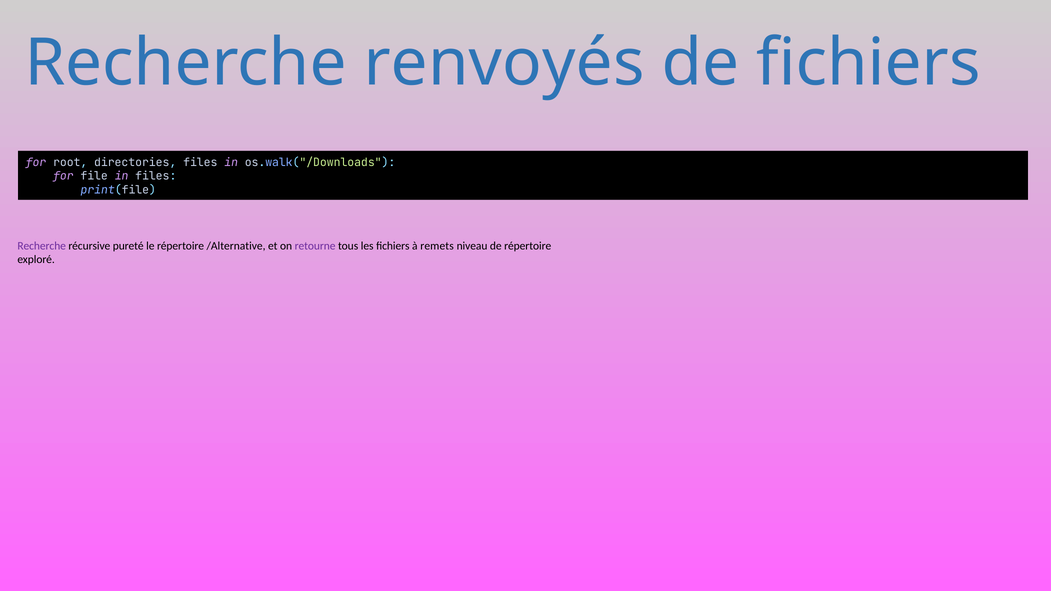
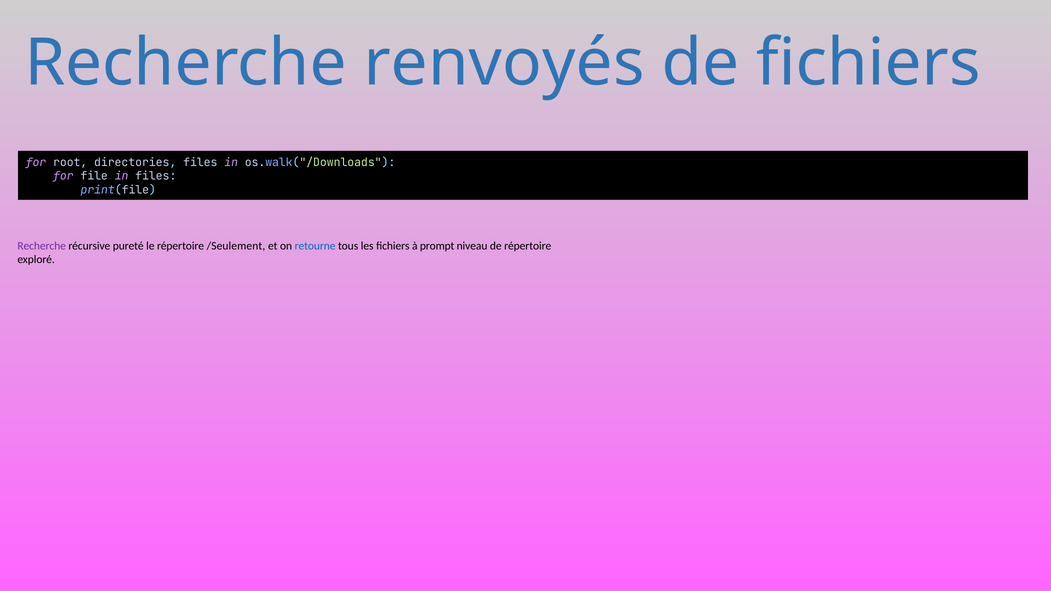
/Alternative: /Alternative -> /Seulement
retourne colour: purple -> blue
remets: remets -> prompt
